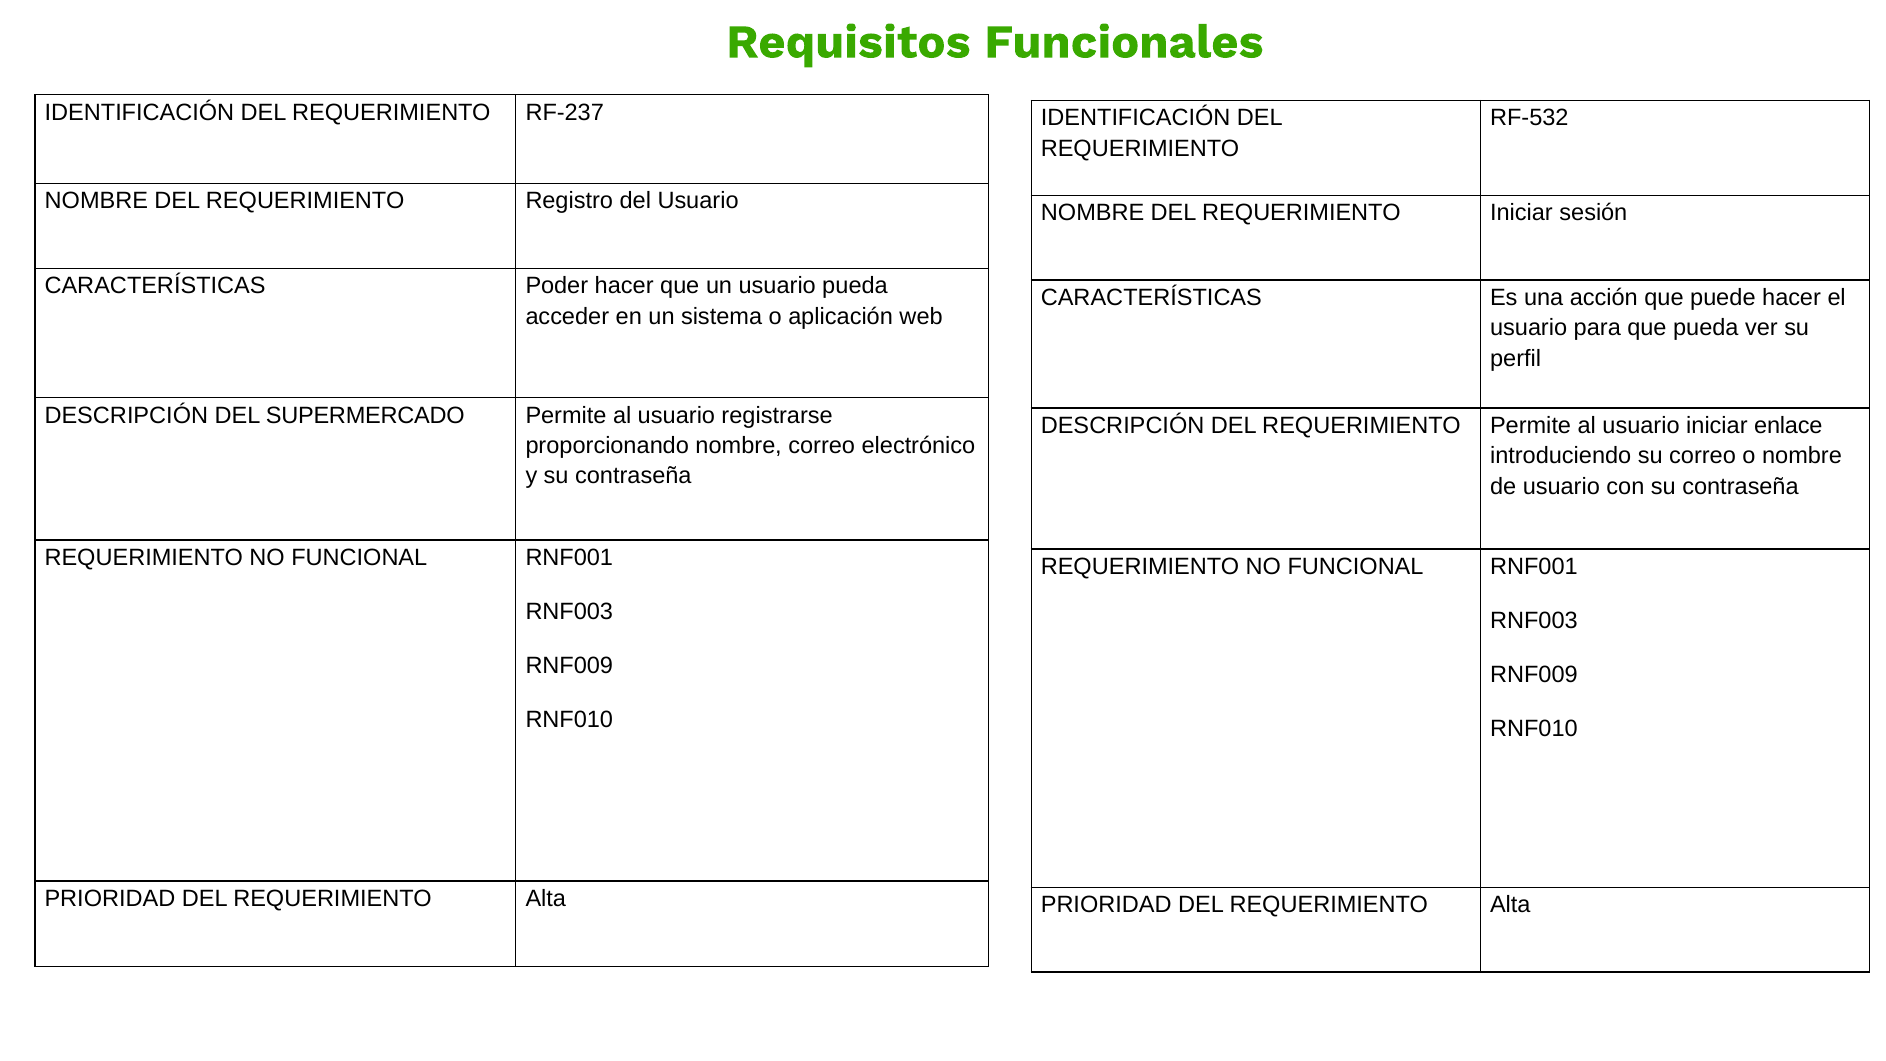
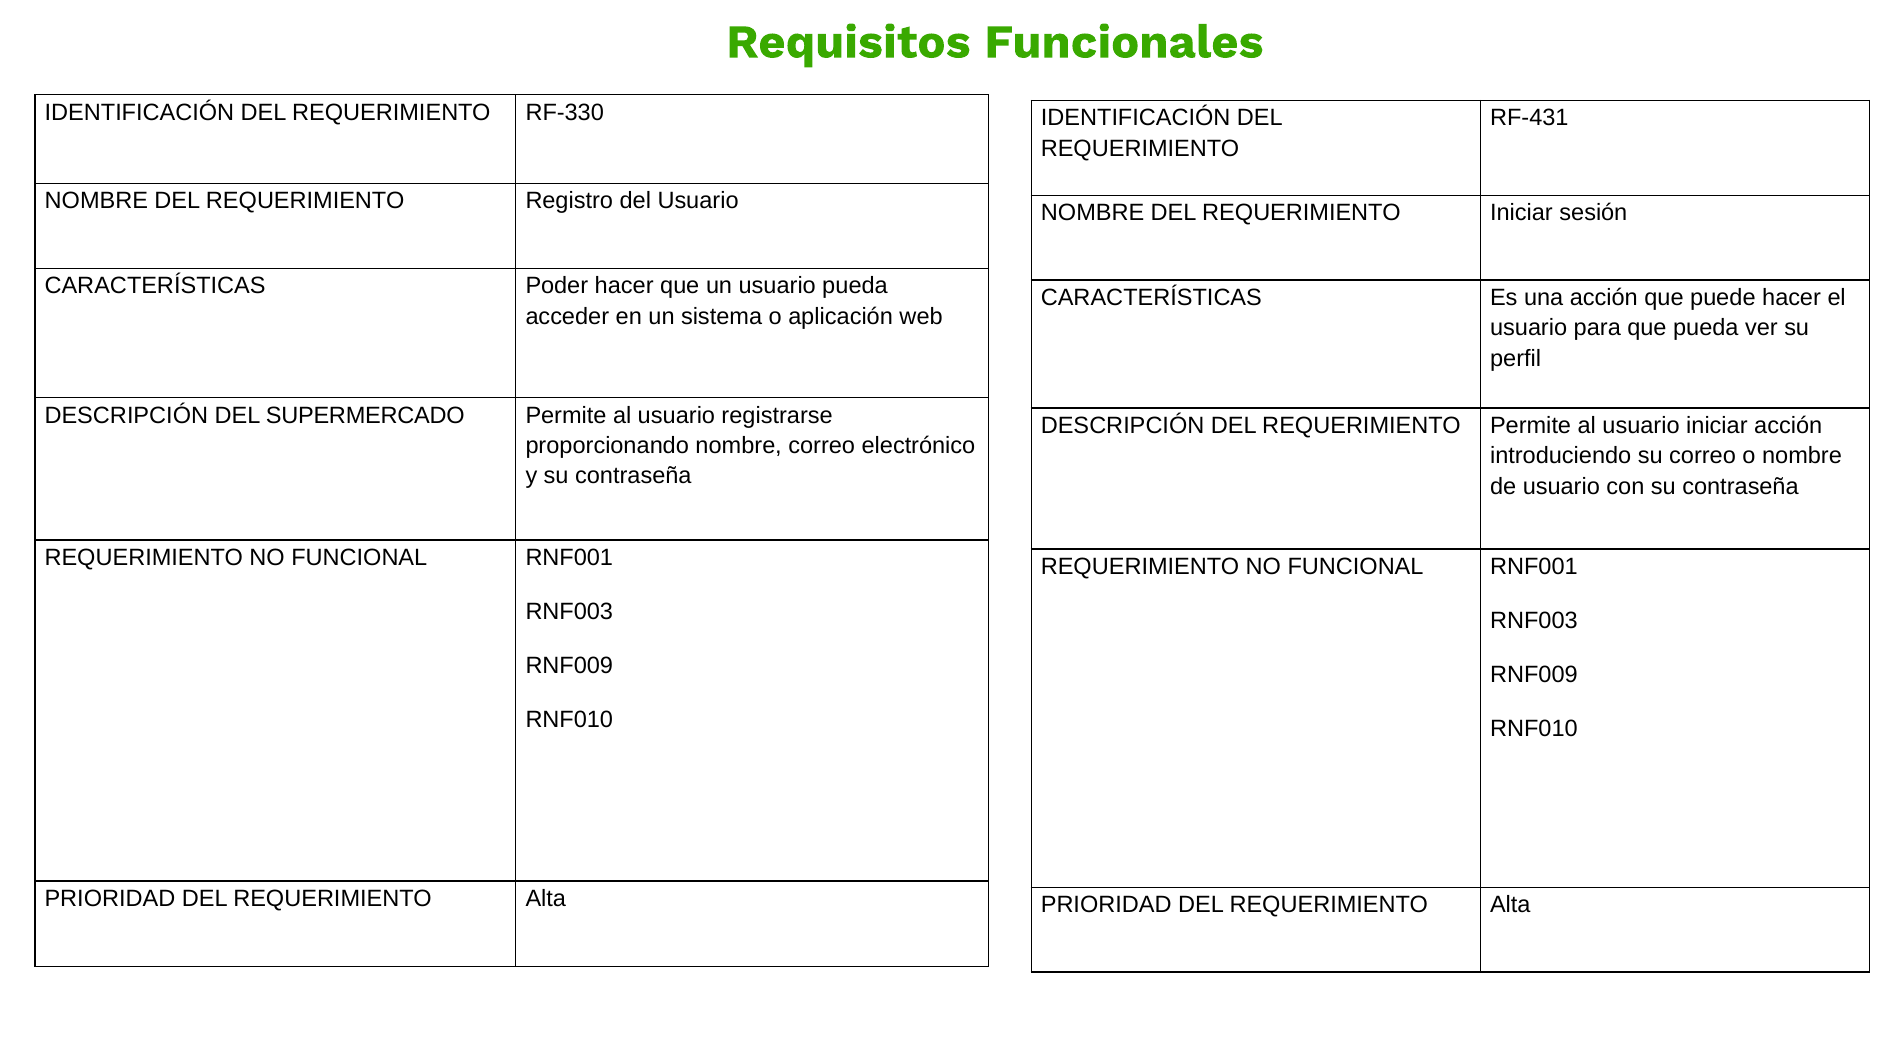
RF-237: RF-237 -> RF-330
RF-532: RF-532 -> RF-431
iniciar enlace: enlace -> acción
